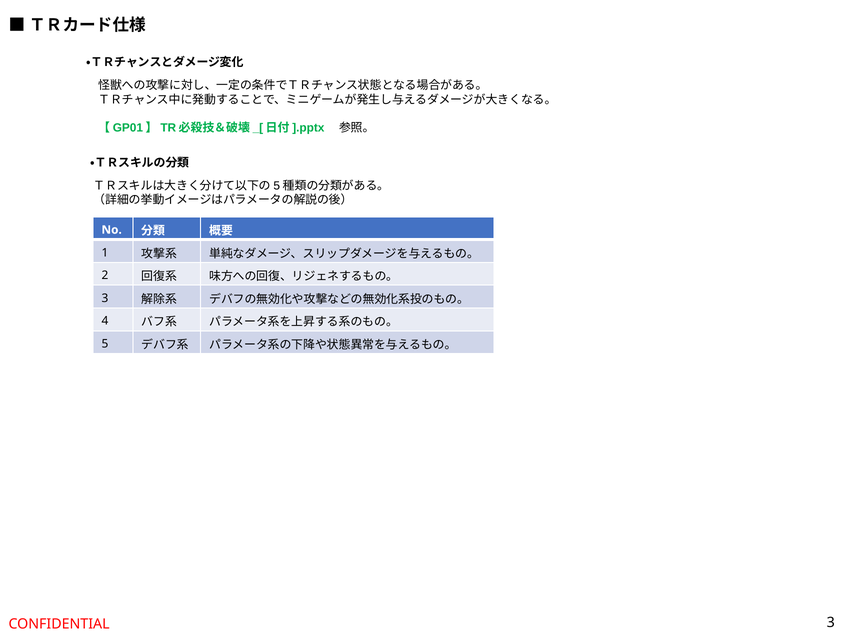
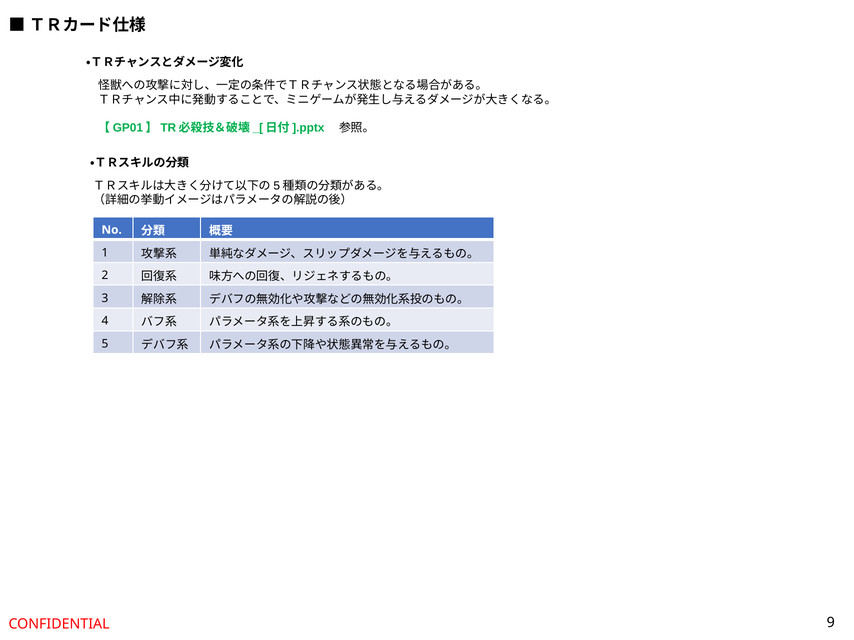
CONFIDENTIAL 3: 3 -> 9
